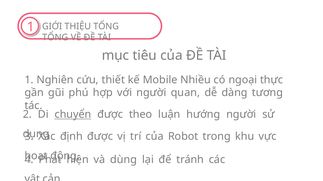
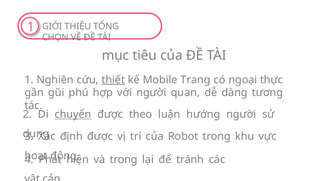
TỔNG at (55, 37): TỔNG -> CHỌN
thiết underline: none -> present
Nhiều: Nhiều -> Trang
và dùng: dùng -> trong
